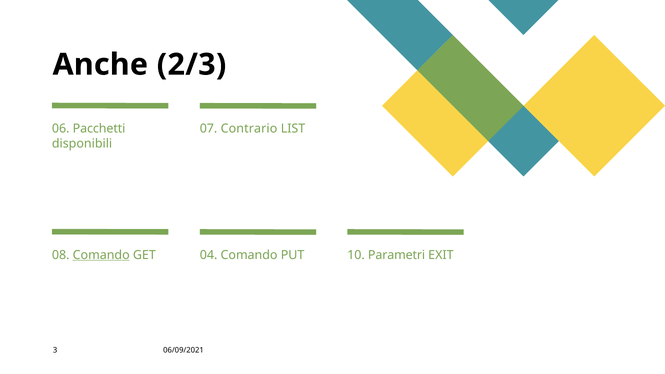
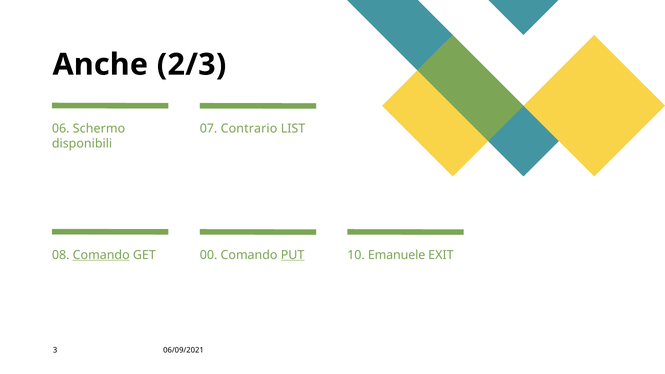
Pacchetti: Pacchetti -> Schermo
04: 04 -> 00
PUT underline: none -> present
Parametri: Parametri -> Emanuele
